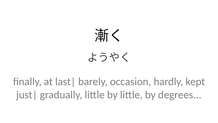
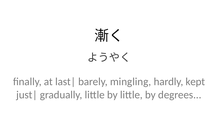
occasion: occasion -> mingling
